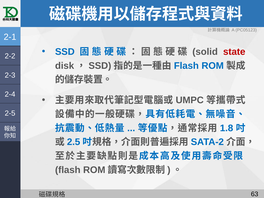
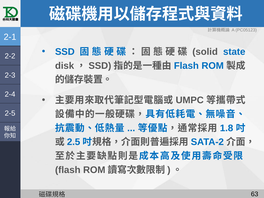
state colour: red -> blue
